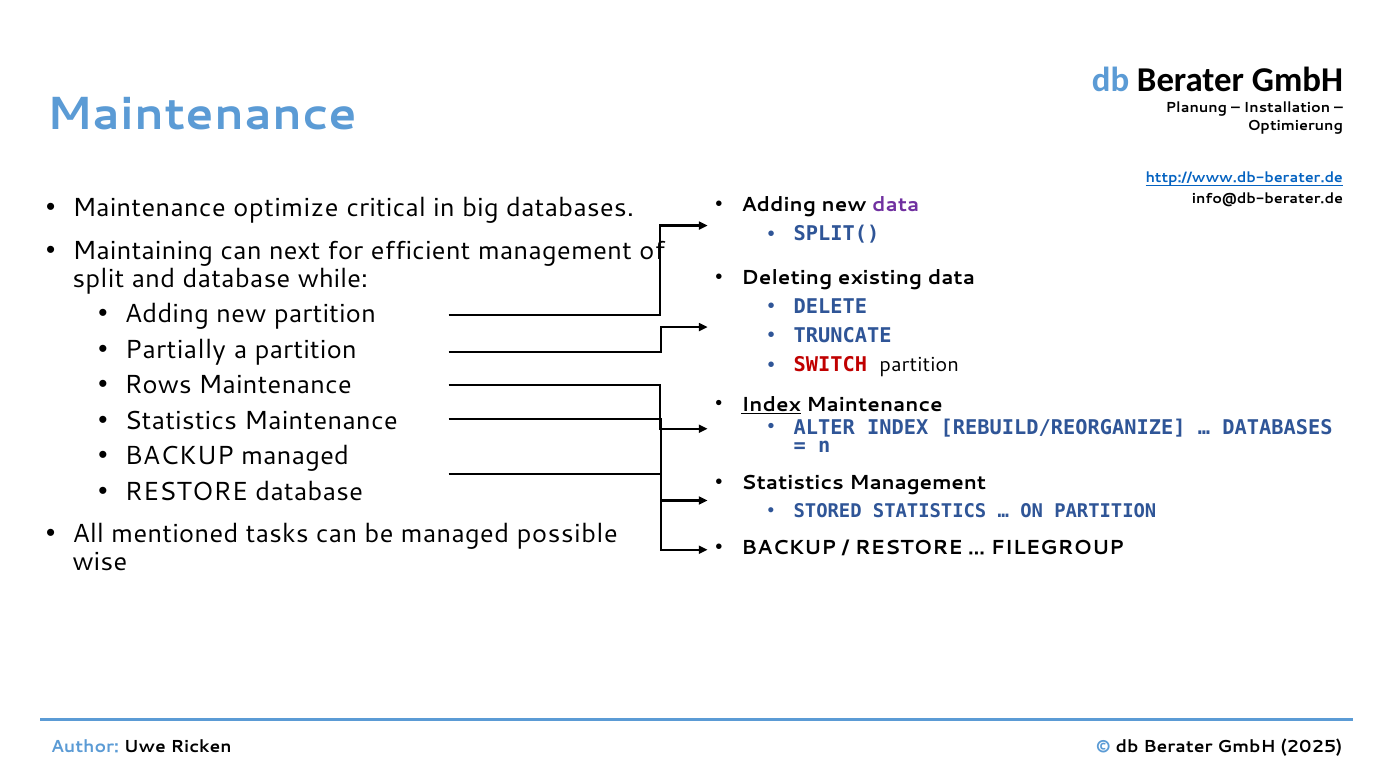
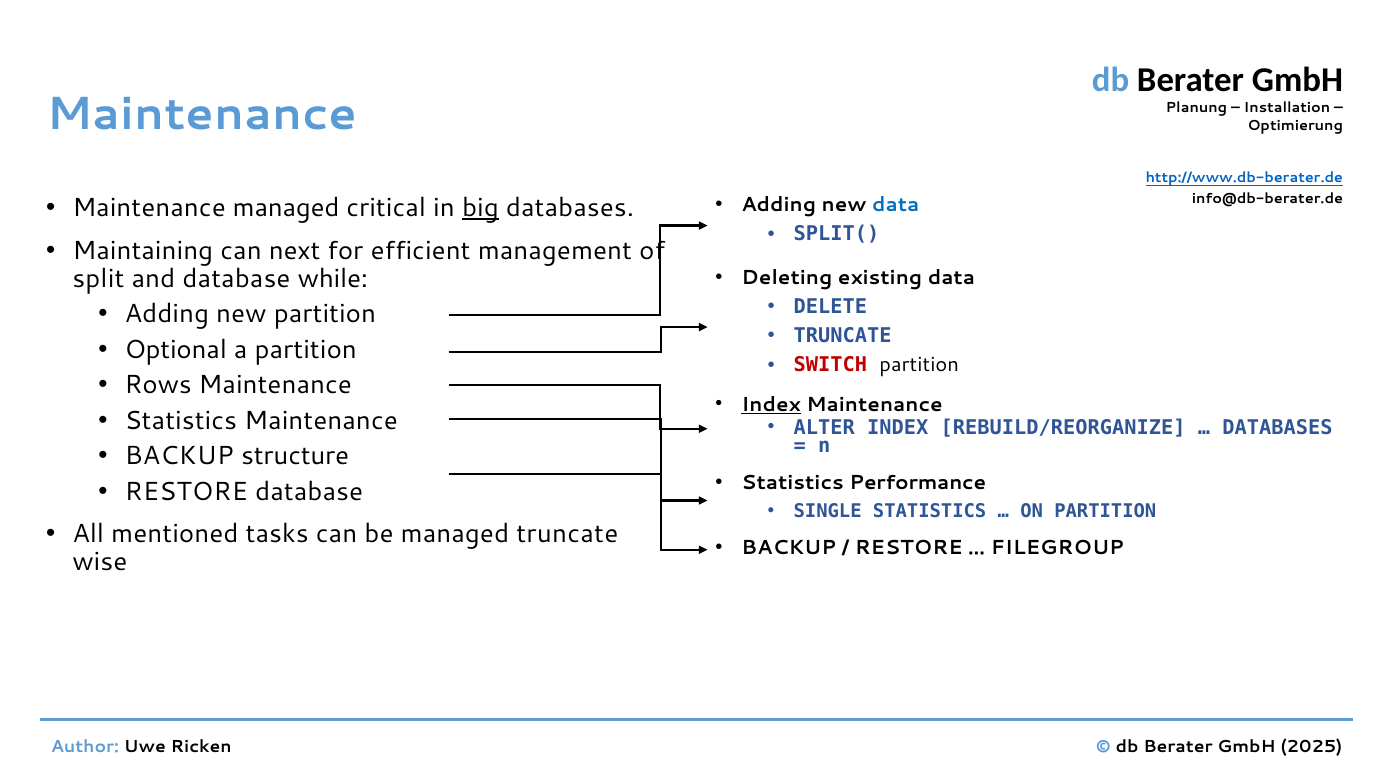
data at (896, 205) colour: purple -> blue
Maintenance optimize: optimize -> managed
big underline: none -> present
Partially: Partially -> Optional
BACKUP managed: managed -> structure
Statistics Management: Management -> Performance
STORED: STORED -> SINGLE
managed possible: possible -> truncate
